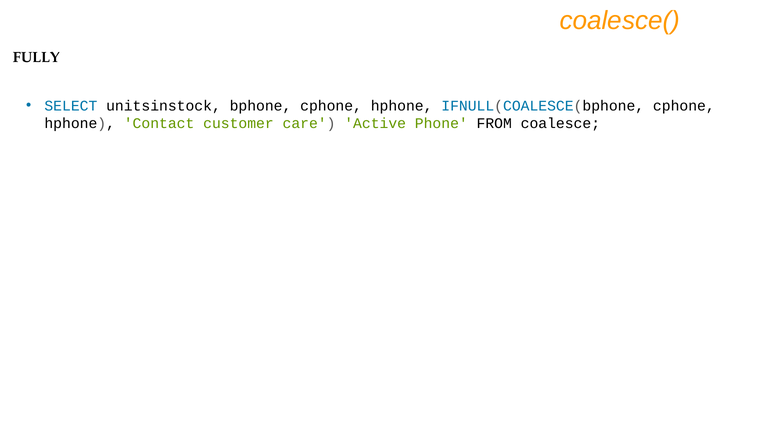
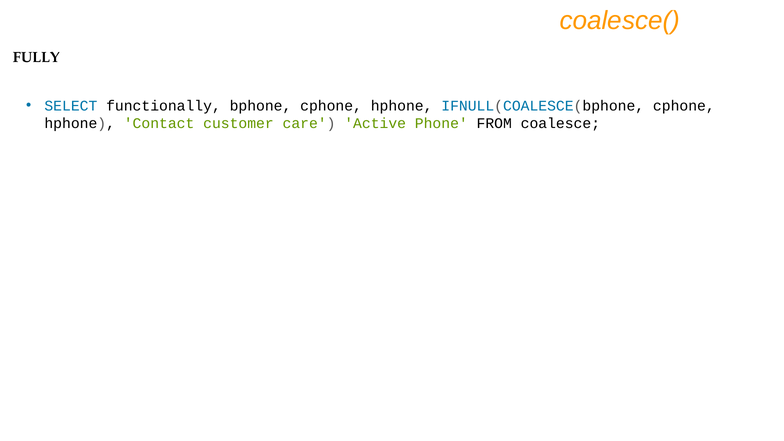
unitsinstock: unitsinstock -> functionally
